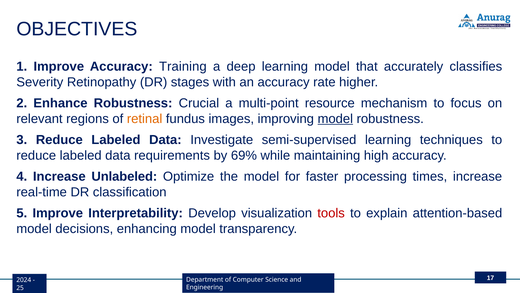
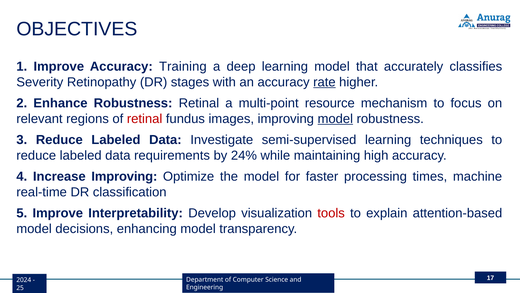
rate underline: none -> present
Robustness Crucial: Crucial -> Retinal
retinal at (145, 119) colour: orange -> red
69%: 69% -> 24%
Increase Unlabeled: Unlabeled -> Improving
times increase: increase -> machine
